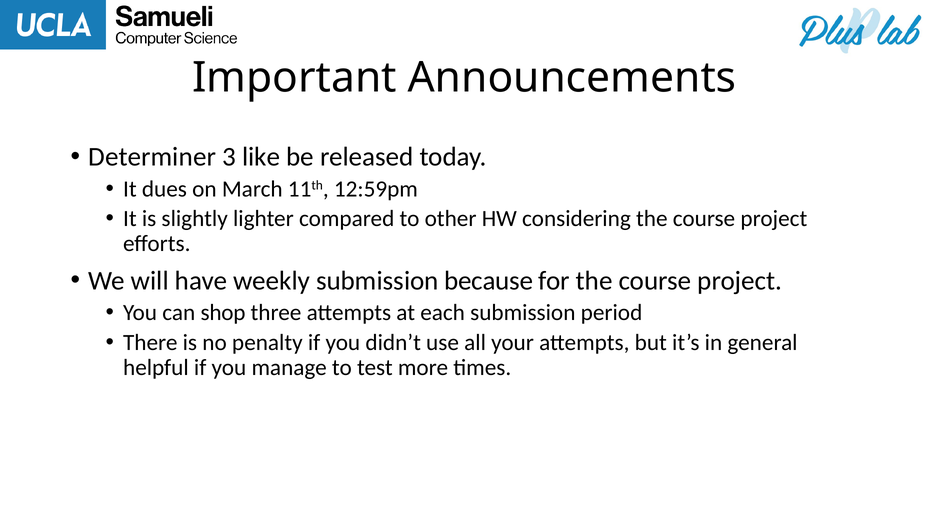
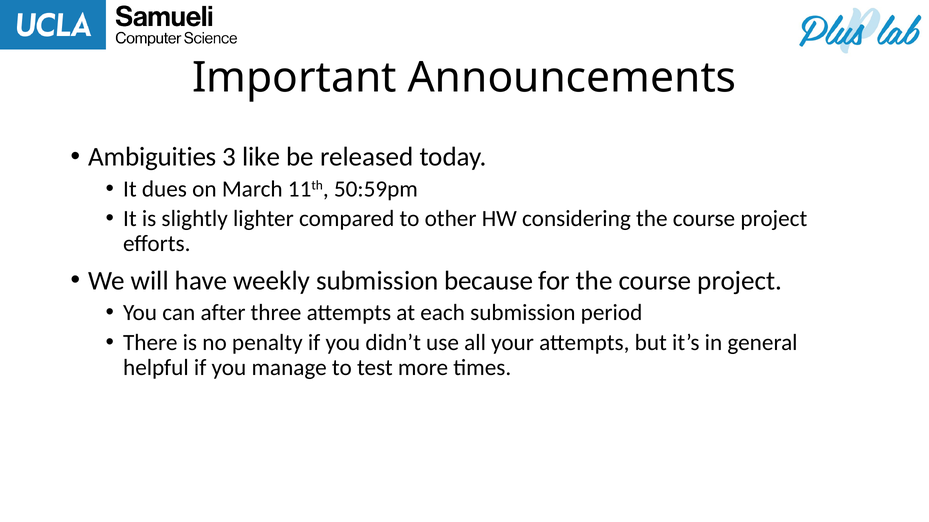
Determiner: Determiner -> Ambiguities
12:59pm: 12:59pm -> 50:59pm
shop: shop -> after
